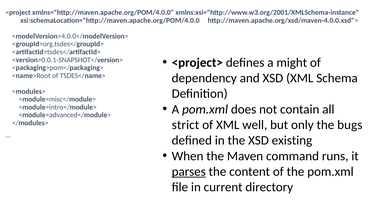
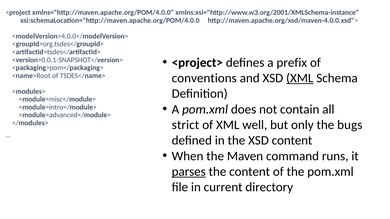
might: might -> prefix
dependency: dependency -> conventions
XML at (300, 78) underline: none -> present
XSD existing: existing -> content
